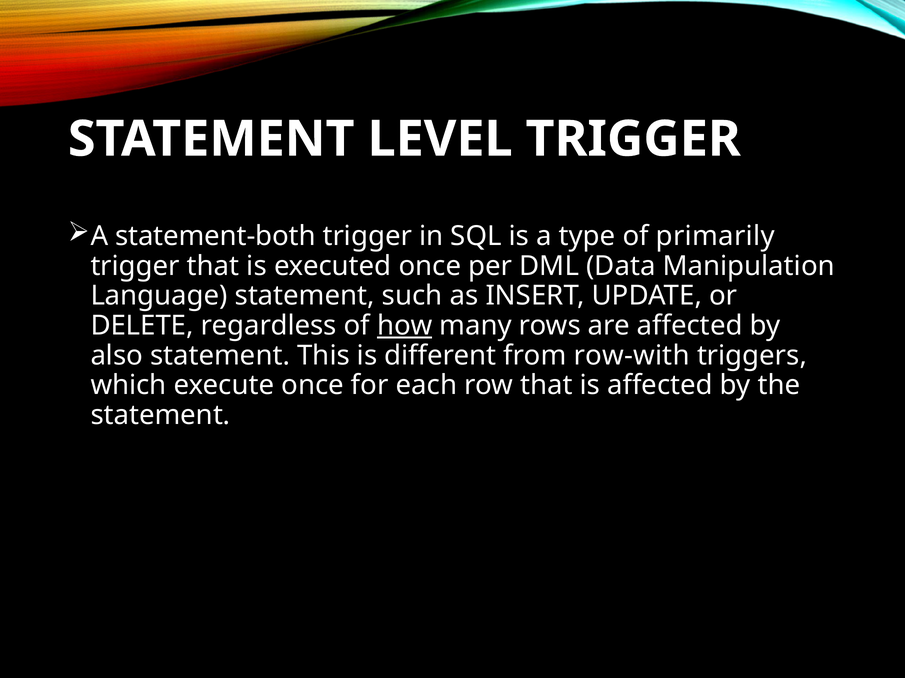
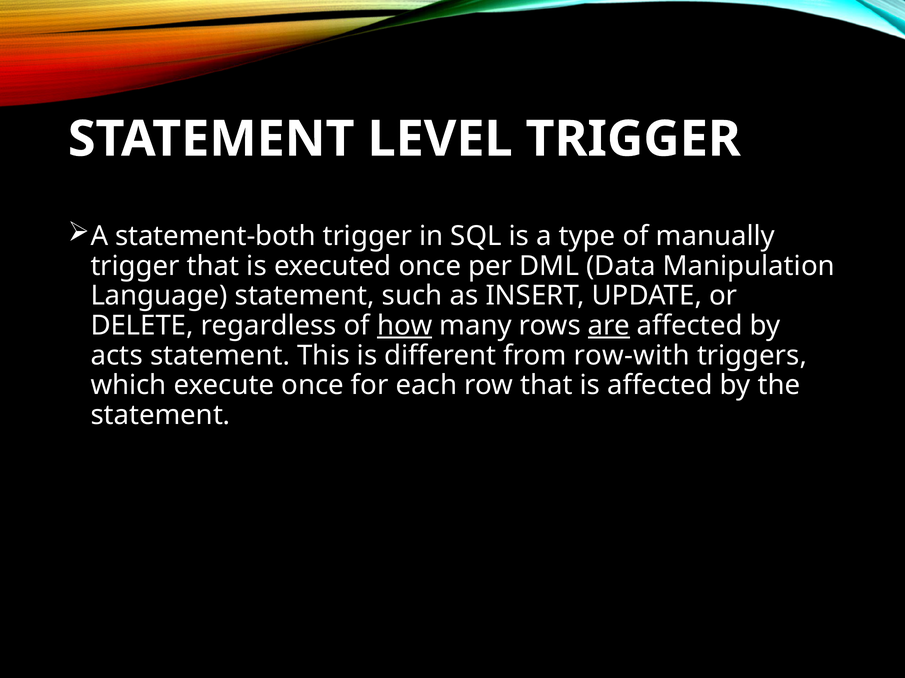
primarily: primarily -> manually
are underline: none -> present
also: also -> acts
